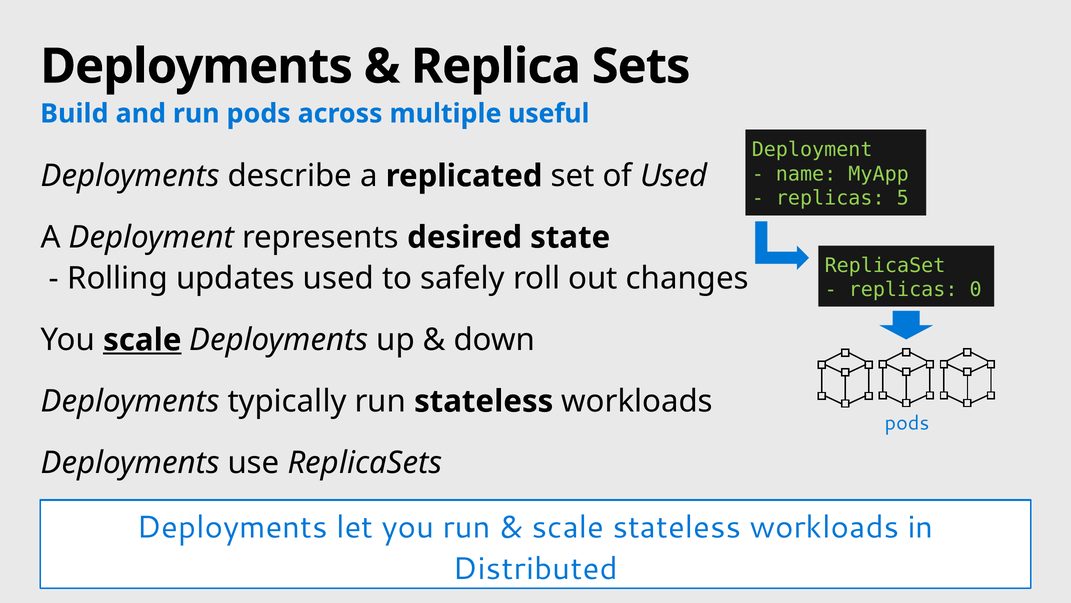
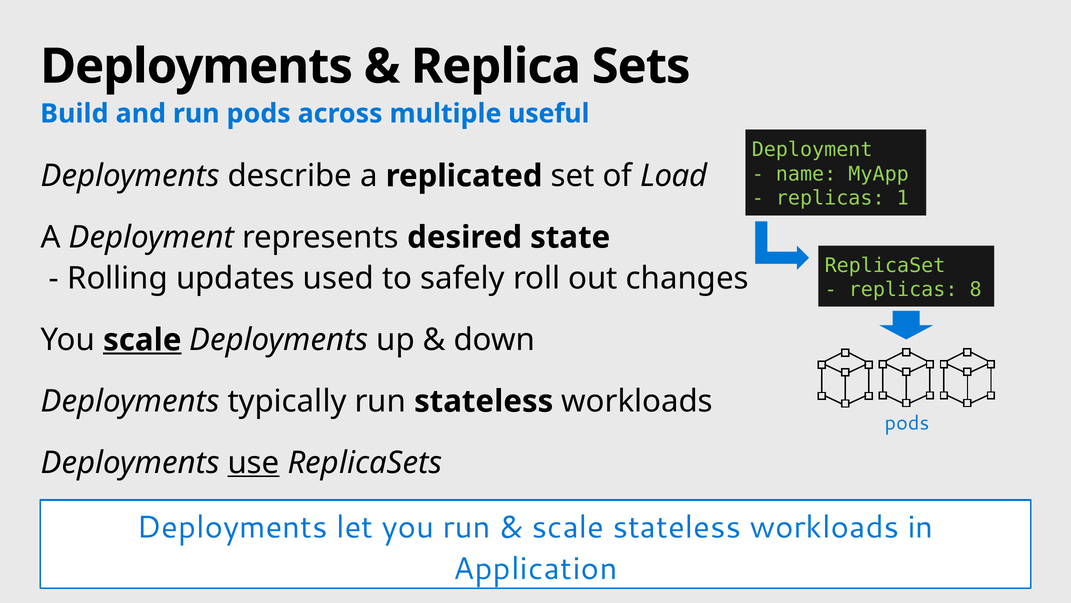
of Used: Used -> Load
5: 5 -> 1
0: 0 -> 8
use underline: none -> present
Distributed: Distributed -> Application
